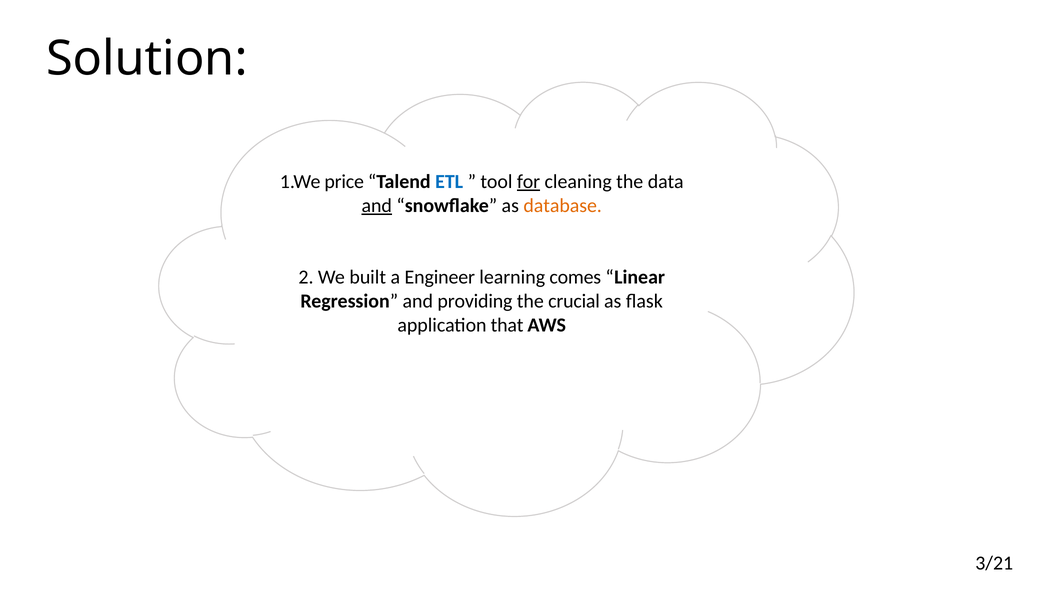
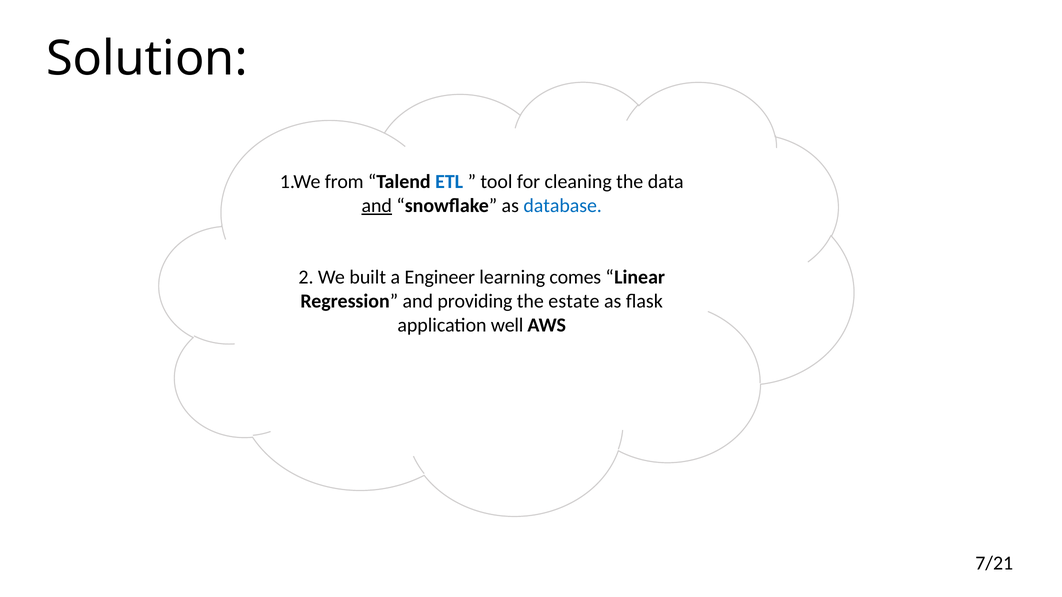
price: price -> from
for underline: present -> none
database colour: orange -> blue
crucial: crucial -> estate
that: that -> well
3/21: 3/21 -> 7/21
